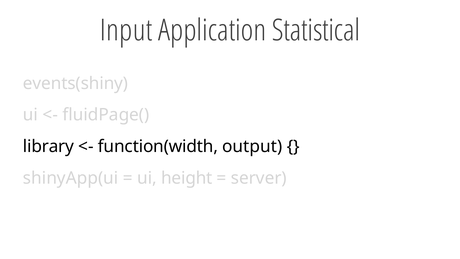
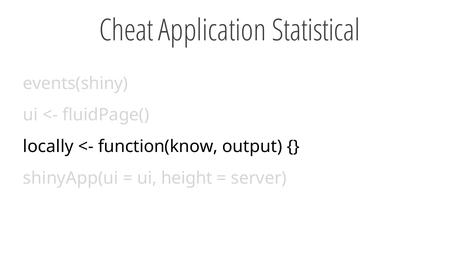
Input: Input -> Cheat
library: library -> locally
function(width: function(width -> function(know
